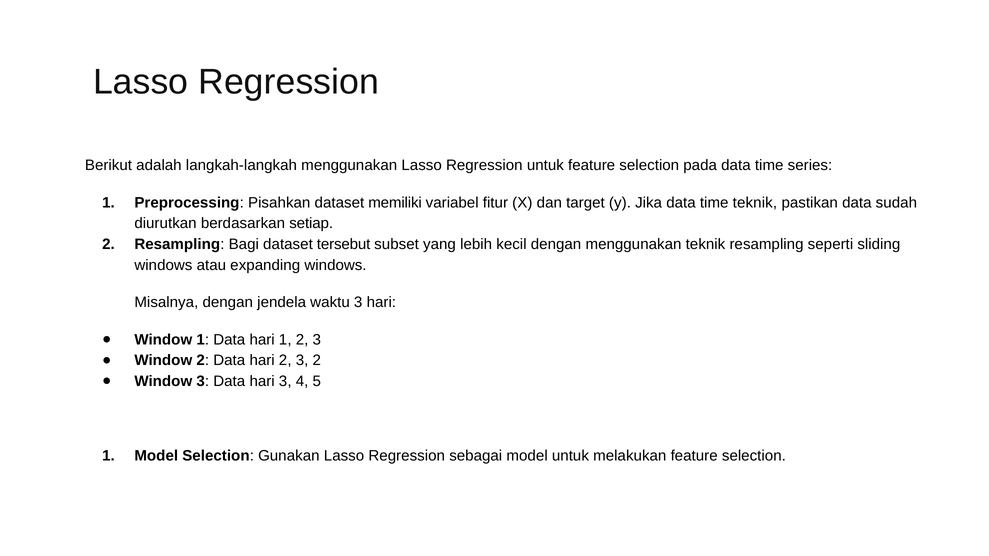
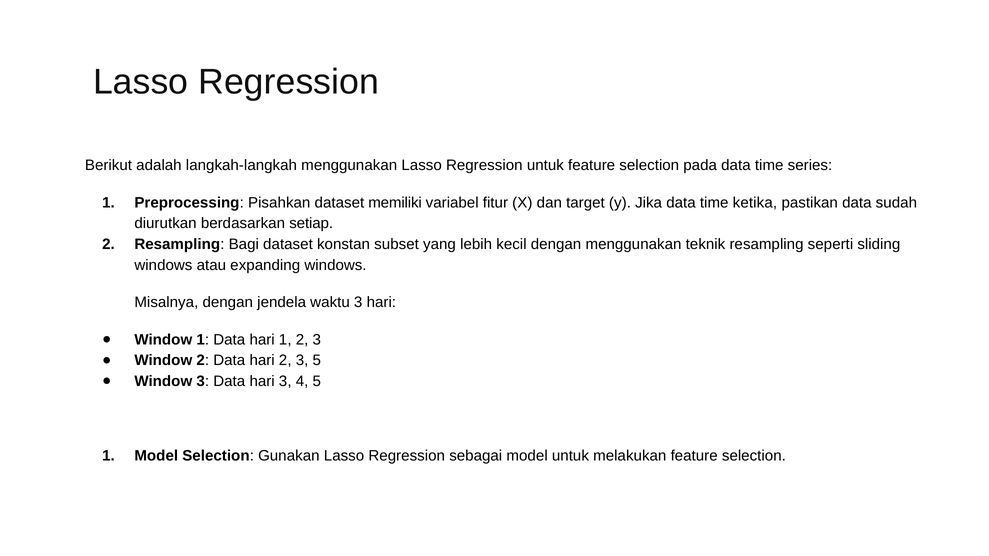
time teknik: teknik -> ketika
tersebut: tersebut -> konstan
3 2: 2 -> 5
